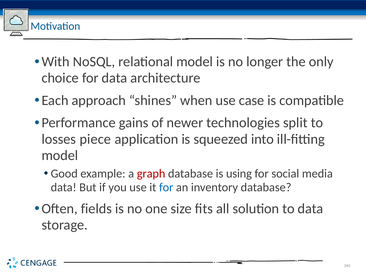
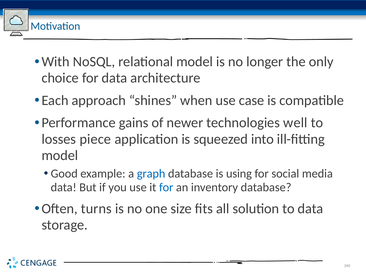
split: split -> well
graph colour: red -> blue
fields: fields -> turns
